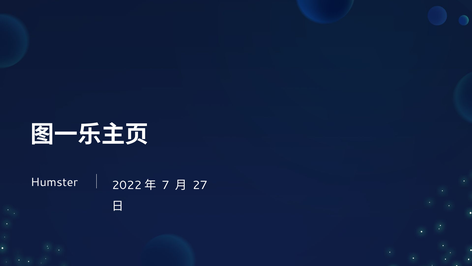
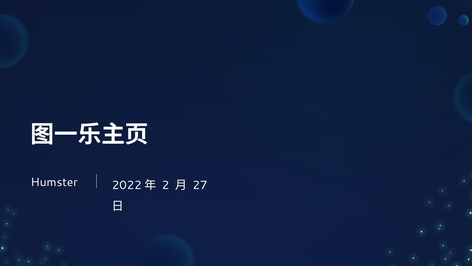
7: 7 -> 2
